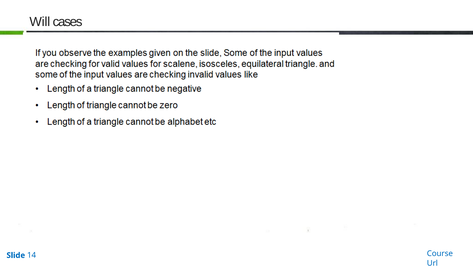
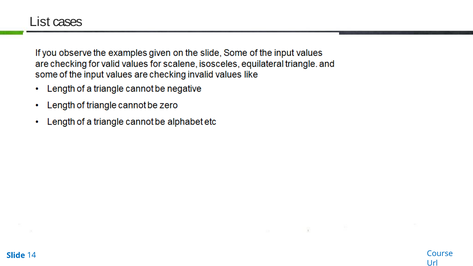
Will: Will -> List
